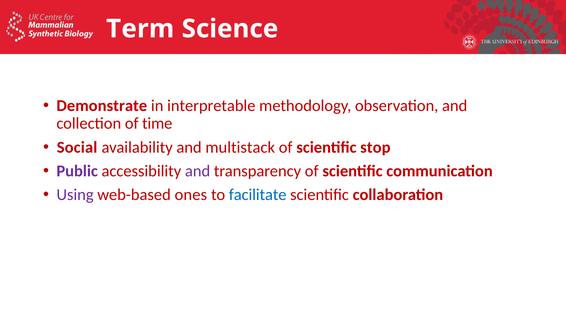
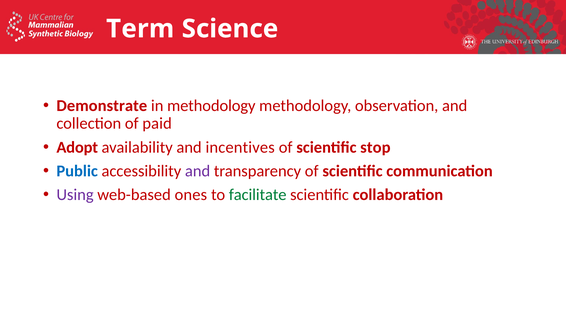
in interpretable: interpretable -> methodology
time: time -> paid
Social: Social -> Adopt
multistack: multistack -> incentives
Public colour: purple -> blue
facilitate colour: blue -> green
